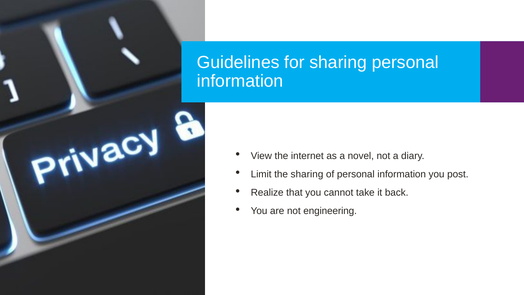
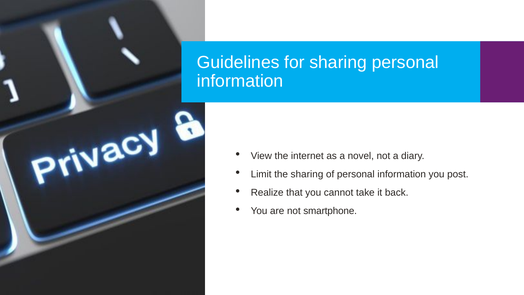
engineering: engineering -> smartphone
